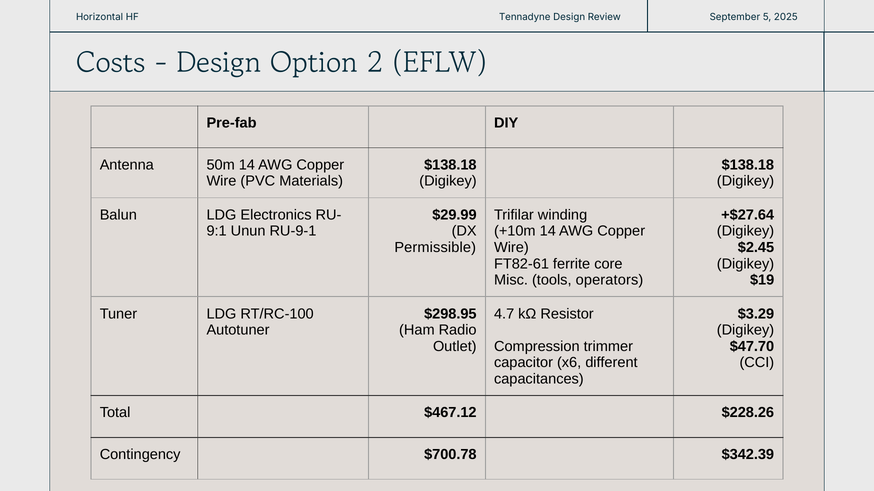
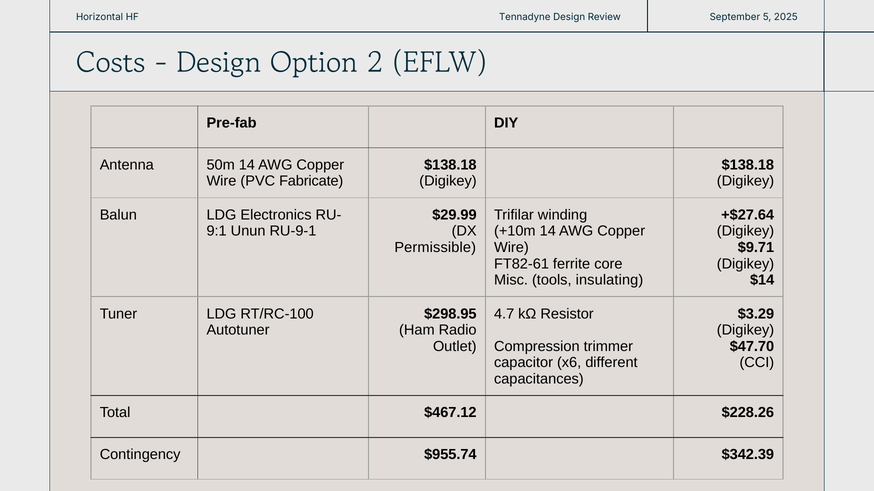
Materials: Materials -> Fabricate
$2.45: $2.45 -> $9.71
operators: operators -> insulating
$19: $19 -> $14
$700.78: $700.78 -> $955.74
